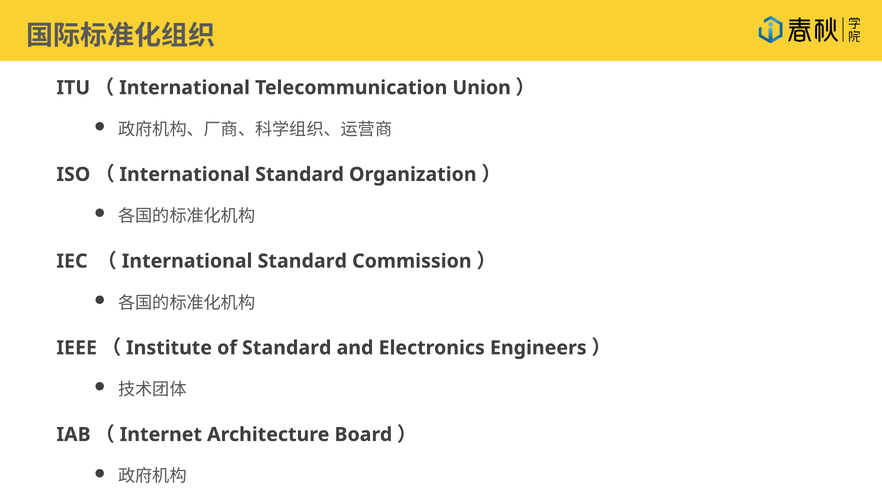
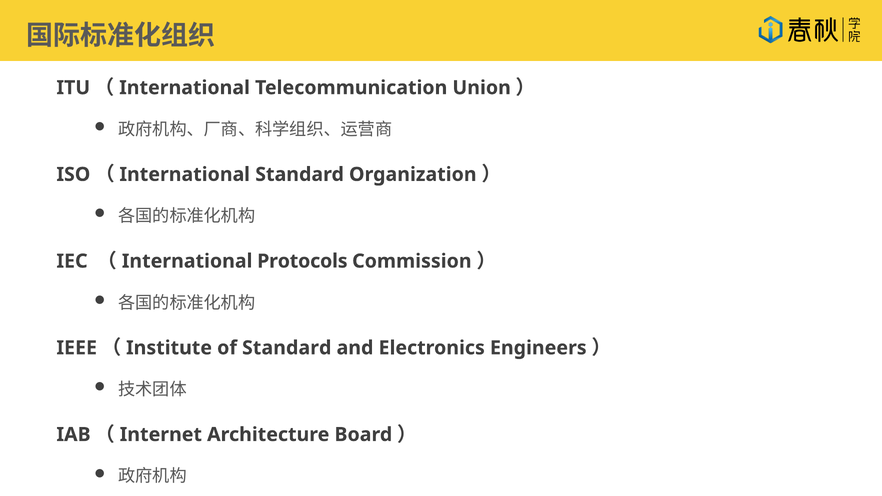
Standard at (302, 261): Standard -> Protocols
